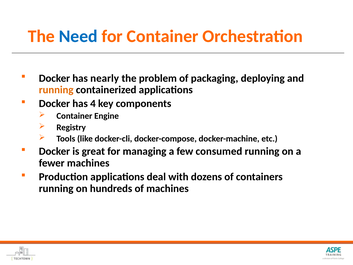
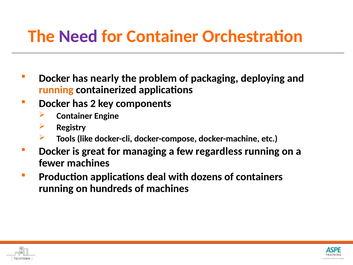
Need colour: blue -> purple
4: 4 -> 2
consumed: consumed -> regardless
